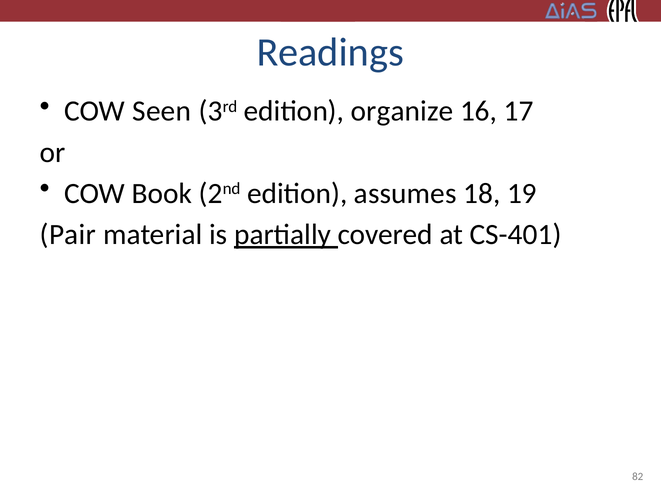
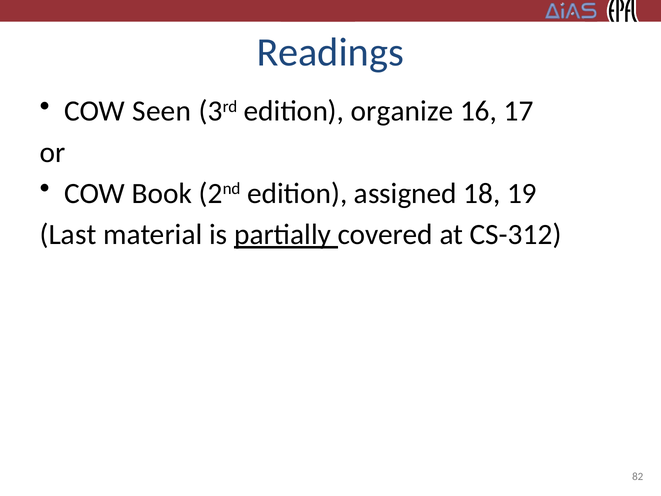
assumes: assumes -> assigned
Pair: Pair -> Last
CS-401: CS-401 -> CS-312
